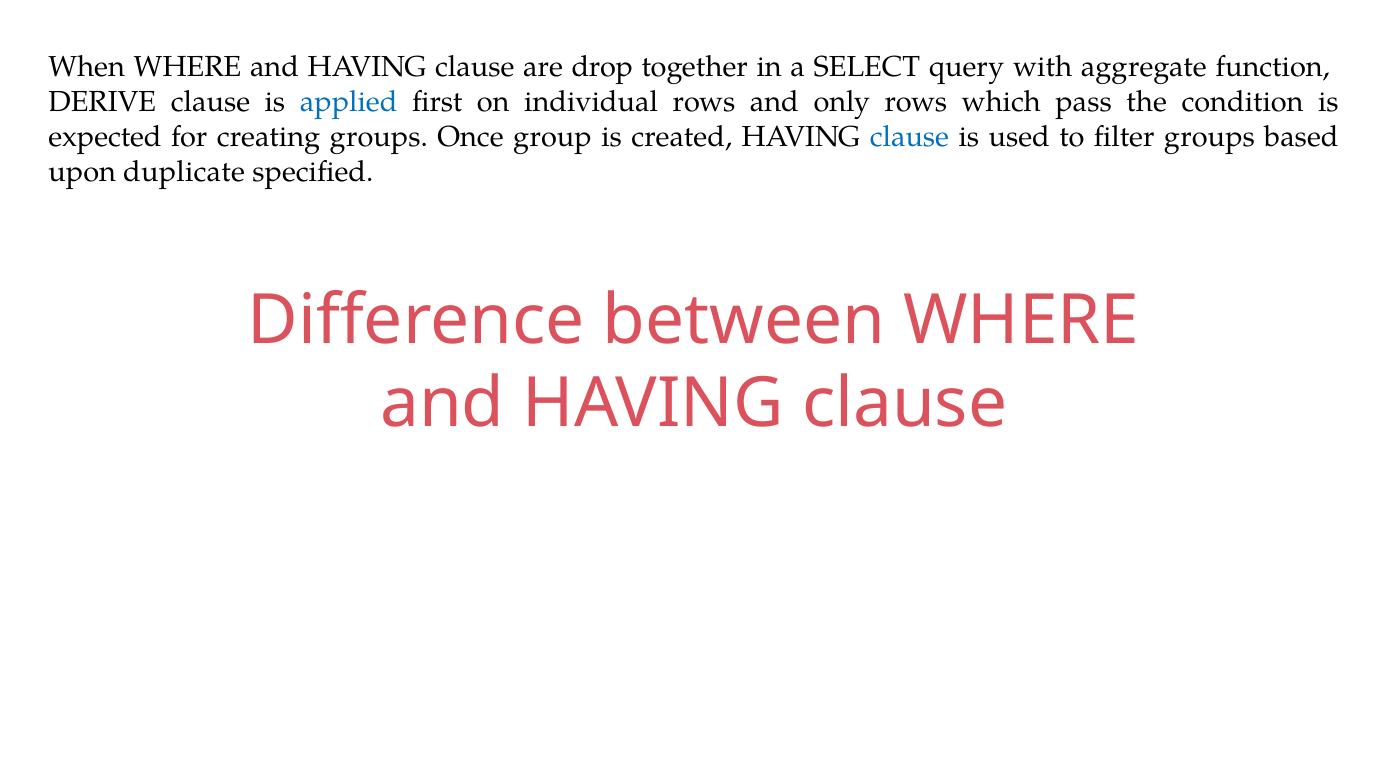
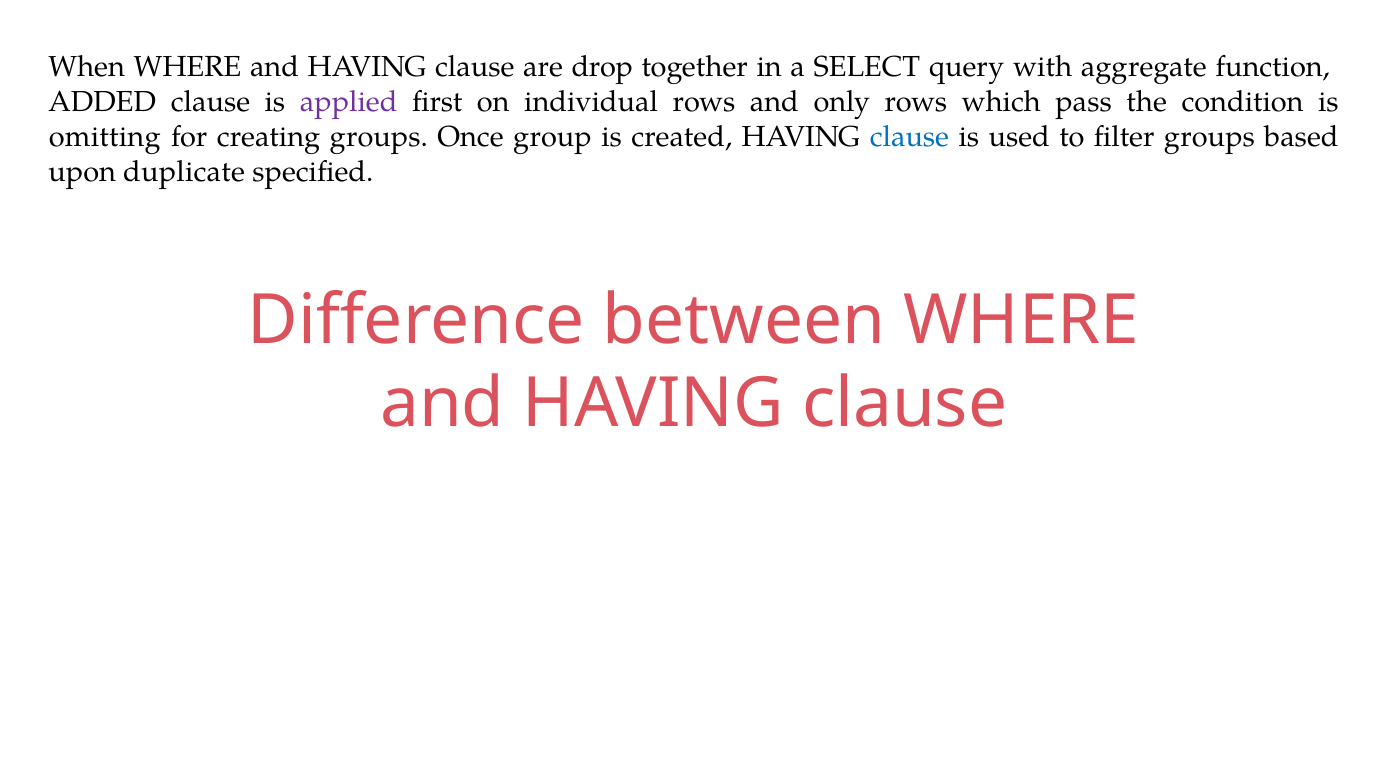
DERIVE: DERIVE -> ADDED
applied colour: blue -> purple
expected: expected -> omitting
